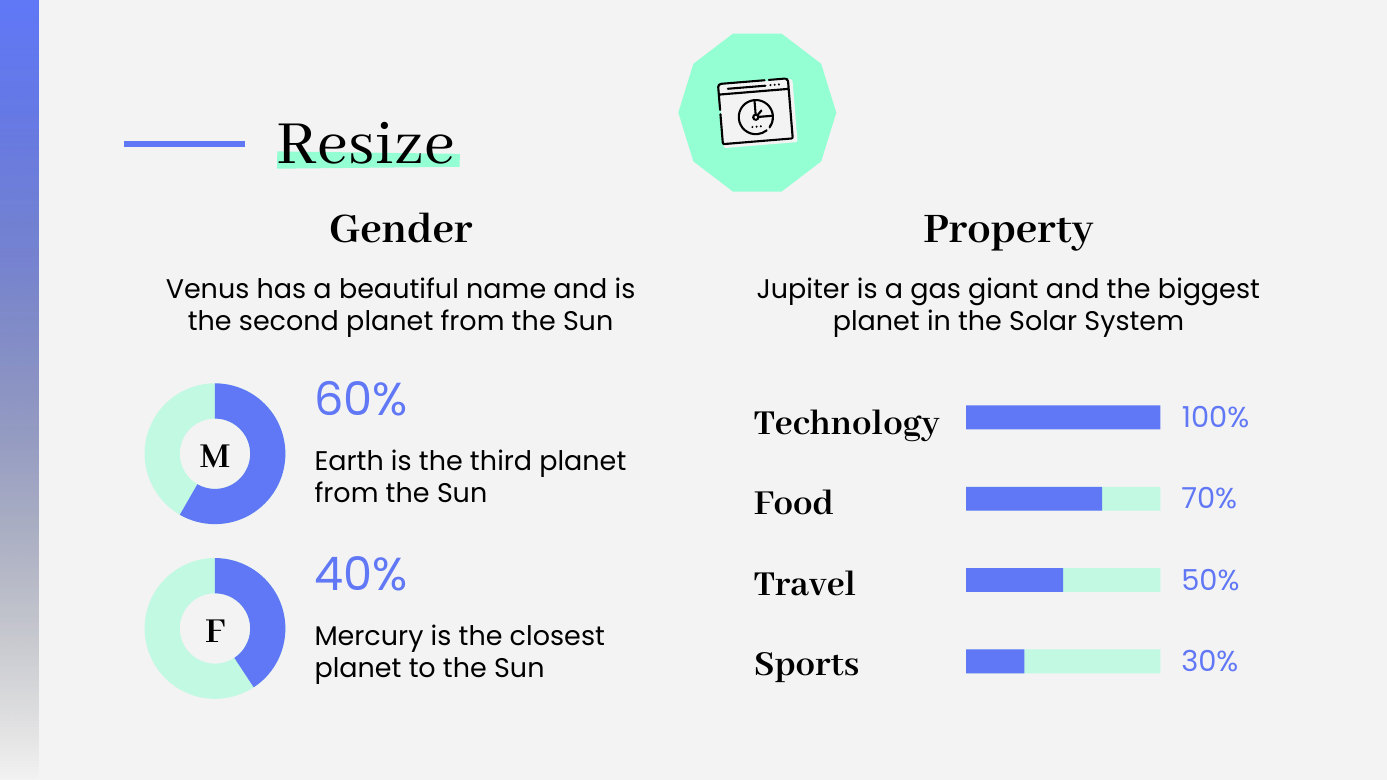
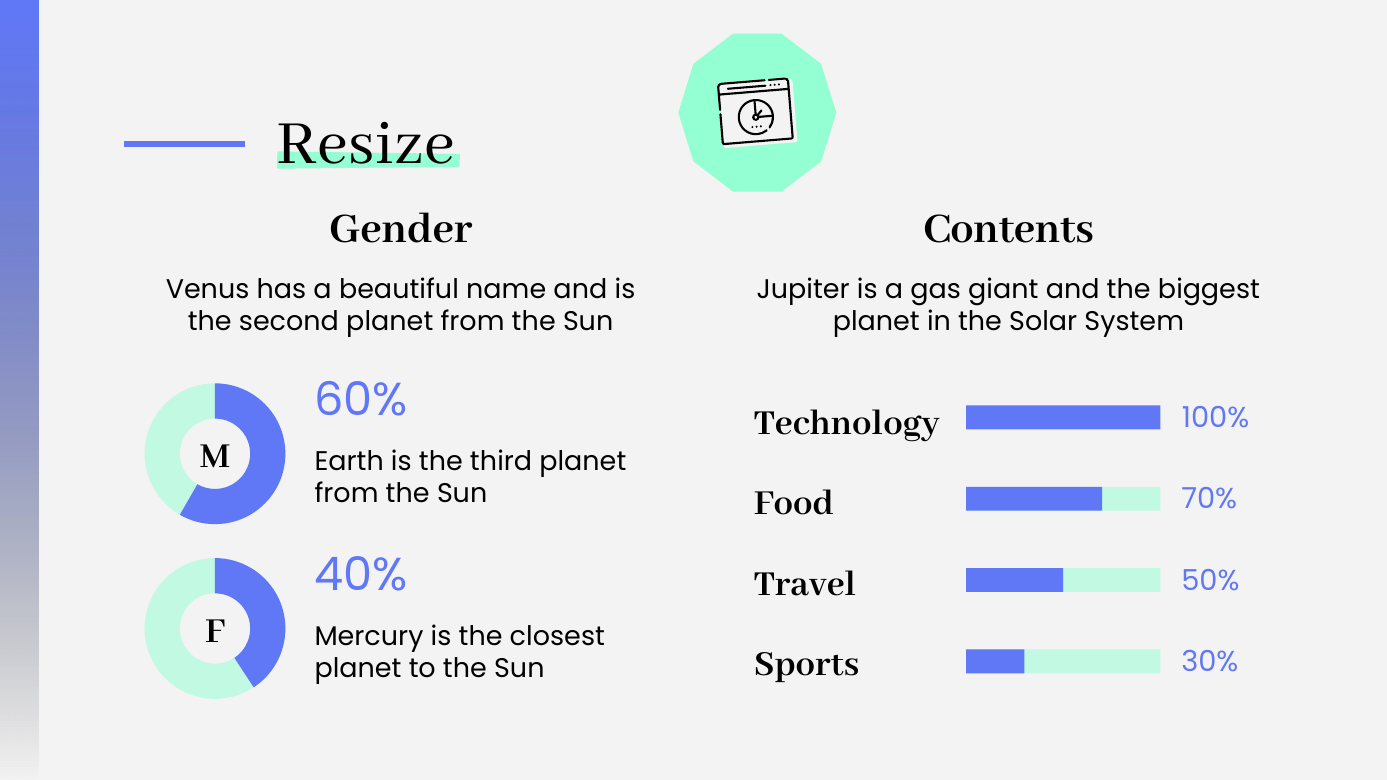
Property: Property -> Contents
